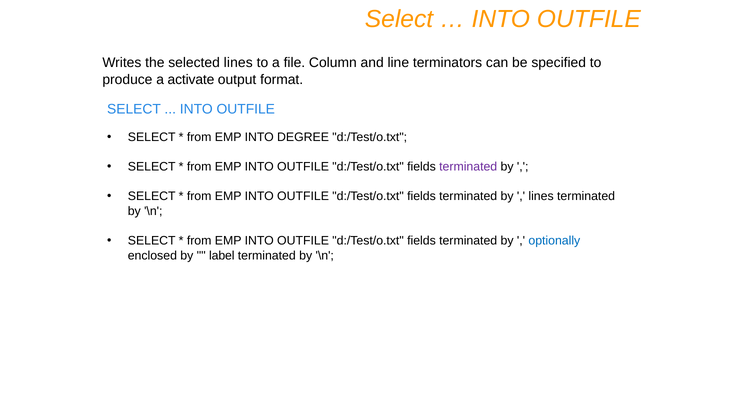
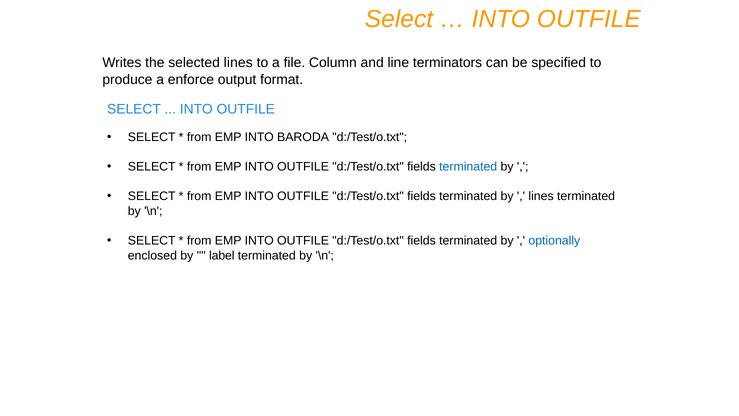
activate: activate -> enforce
DEGREE: DEGREE -> BARODA
terminated at (468, 167) colour: purple -> blue
